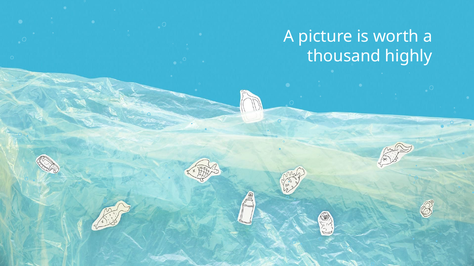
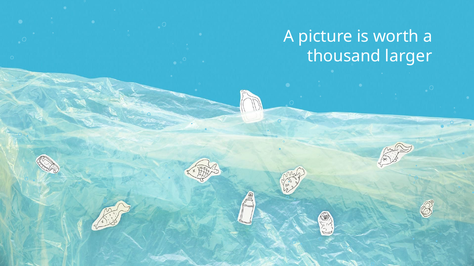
highly: highly -> larger
